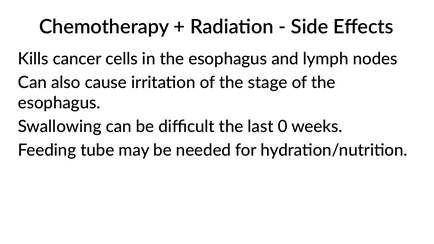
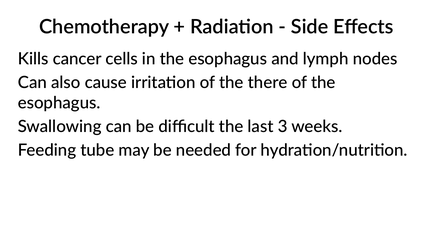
stage: stage -> there
0: 0 -> 3
